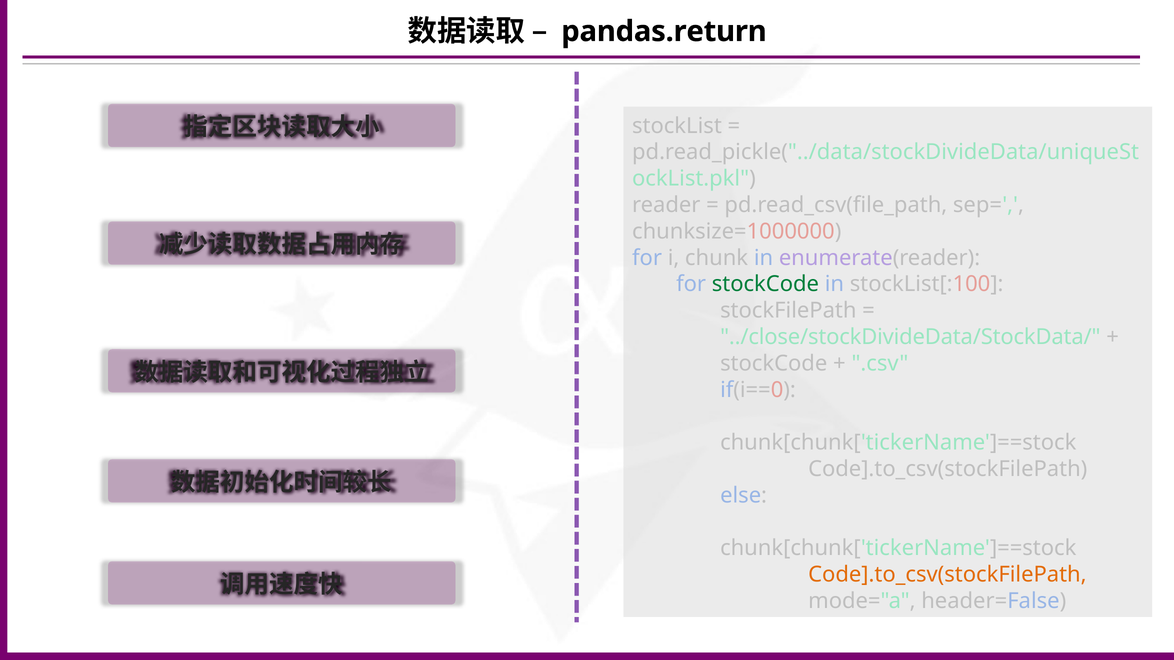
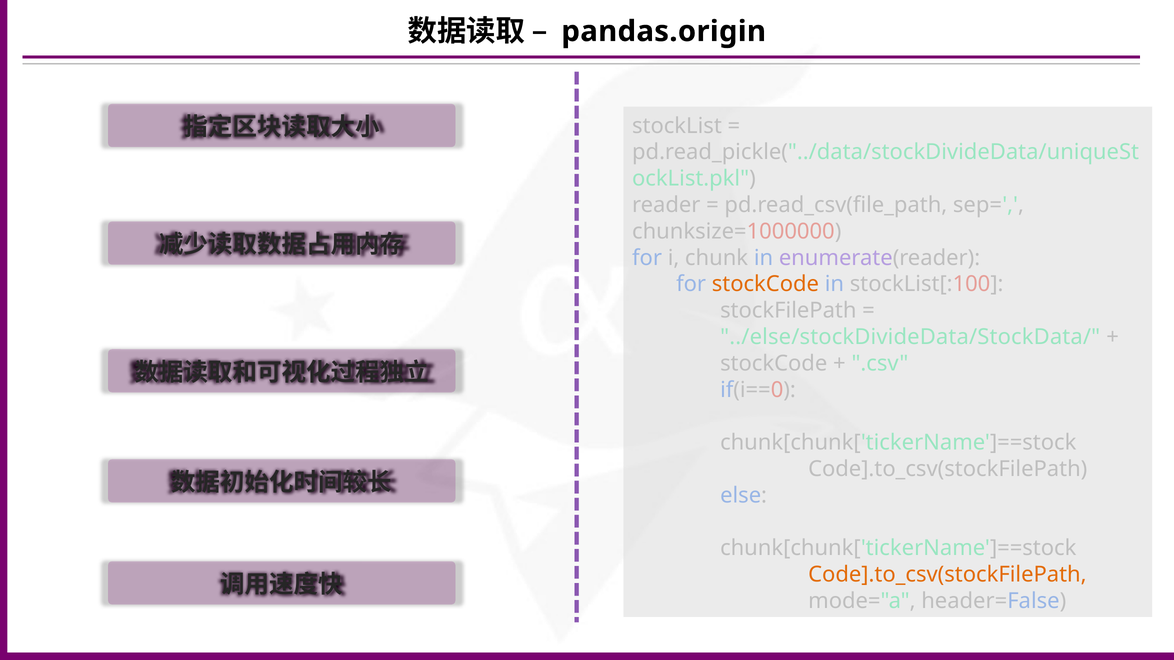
pandas.return: pandas.return -> pandas.origin
stockCode at (765, 284) colour: green -> orange
../close/stockDivideData/StockData/: ../close/stockDivideData/StockData/ -> ../else/stockDivideData/StockData/
